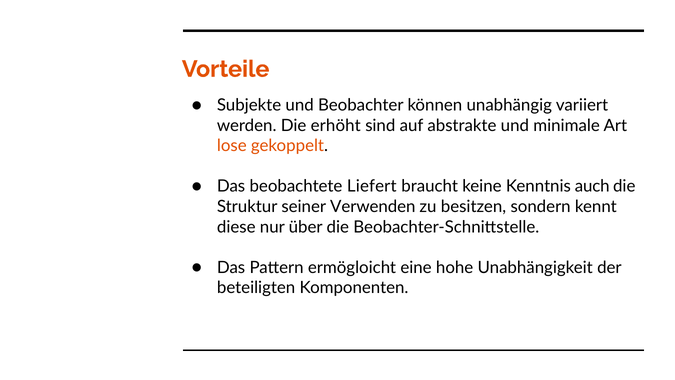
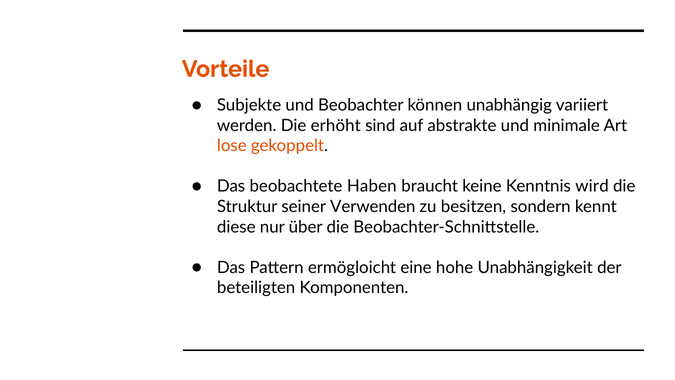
Liefert: Liefert -> Haben
auch: auch -> wird
